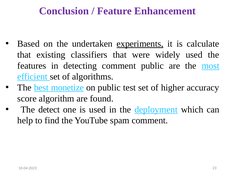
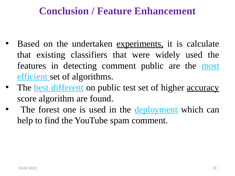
monetize: monetize -> different
accuracy underline: none -> present
detect: detect -> forest
